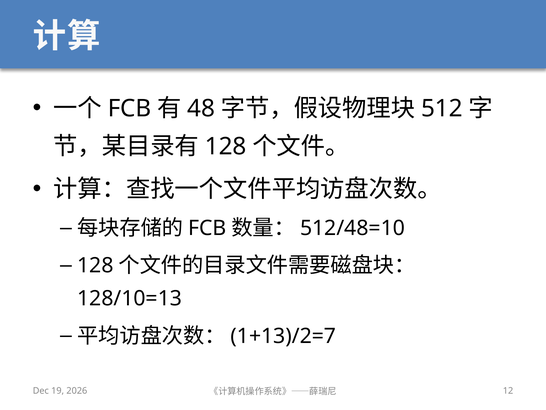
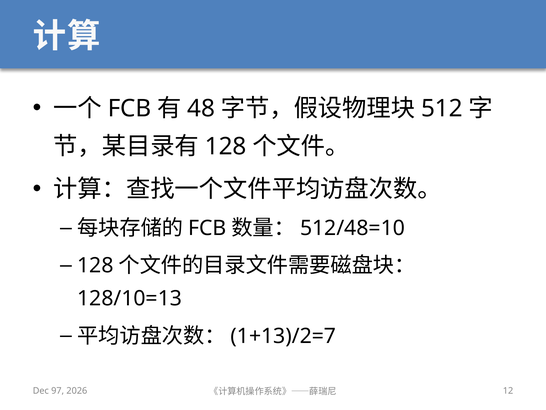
19: 19 -> 97
